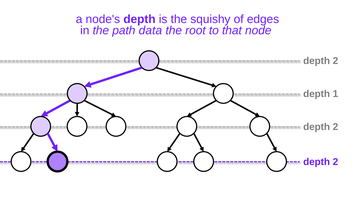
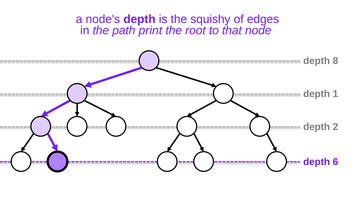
data: data -> print
2 at (335, 61): 2 -> 8
2 at (335, 162): 2 -> 6
